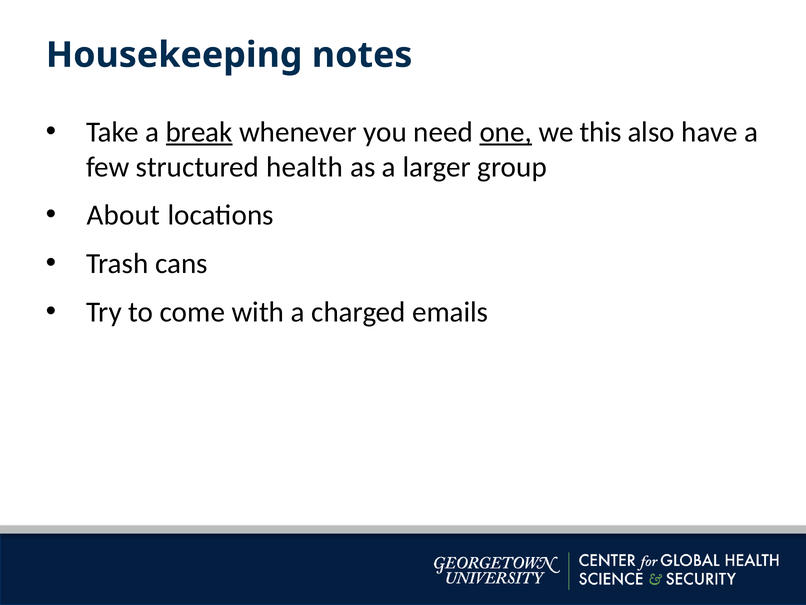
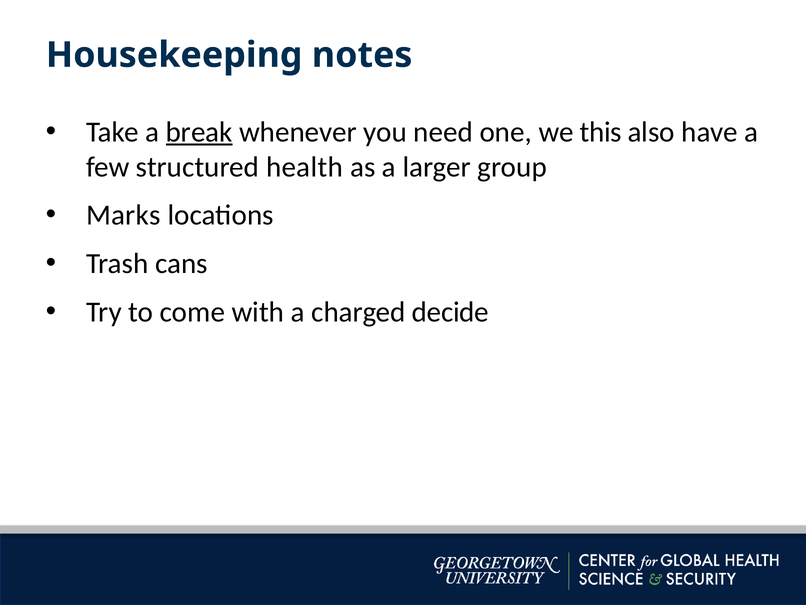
one underline: present -> none
About: About -> Marks
emails: emails -> decide
